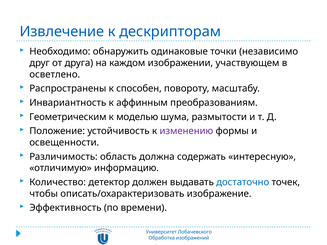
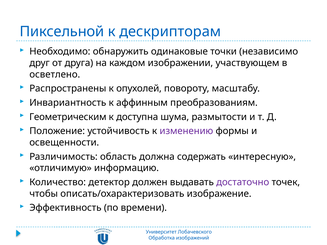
Извлечение: Извлечение -> Пиксельной
способен: способен -> опухолей
моделью: моделью -> доступна
достаточно colour: blue -> purple
